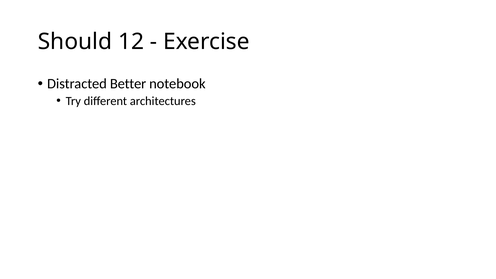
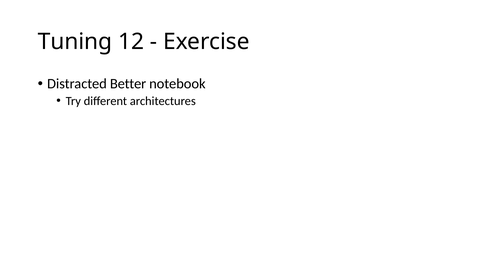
Should: Should -> Tuning
